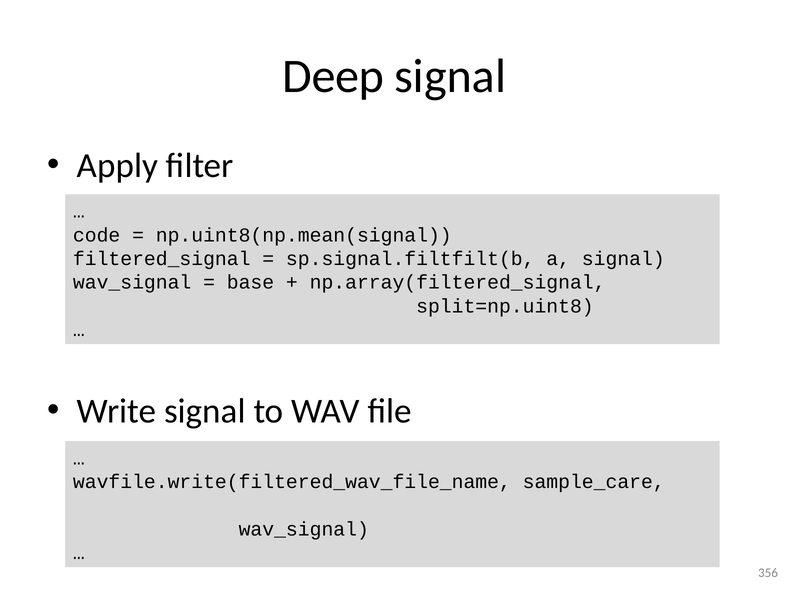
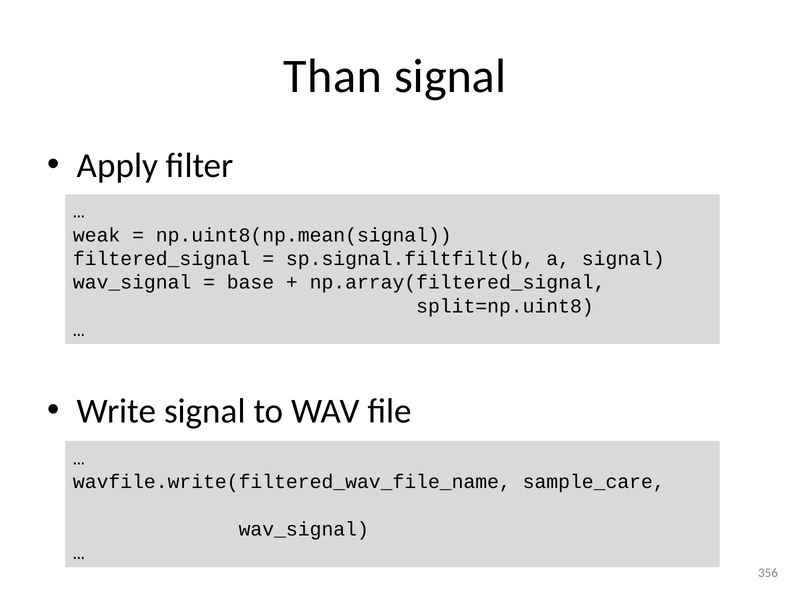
Deep: Deep -> Than
code: code -> weak
